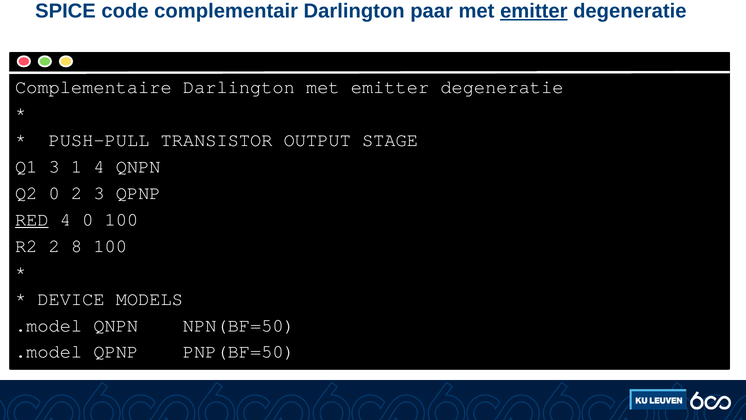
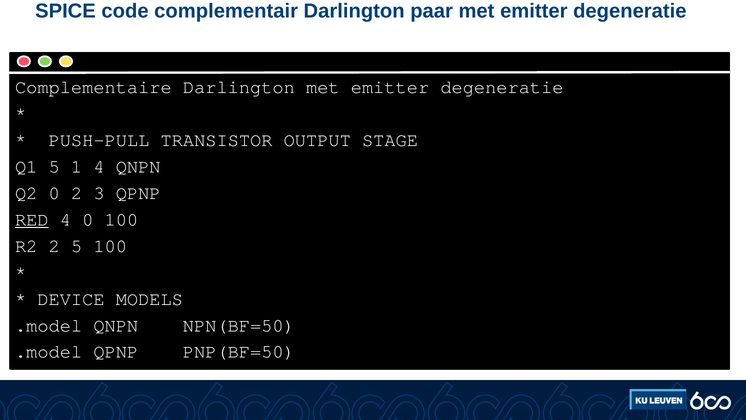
emitter at (534, 11) underline: present -> none
Q1 3: 3 -> 5
2 8: 8 -> 5
